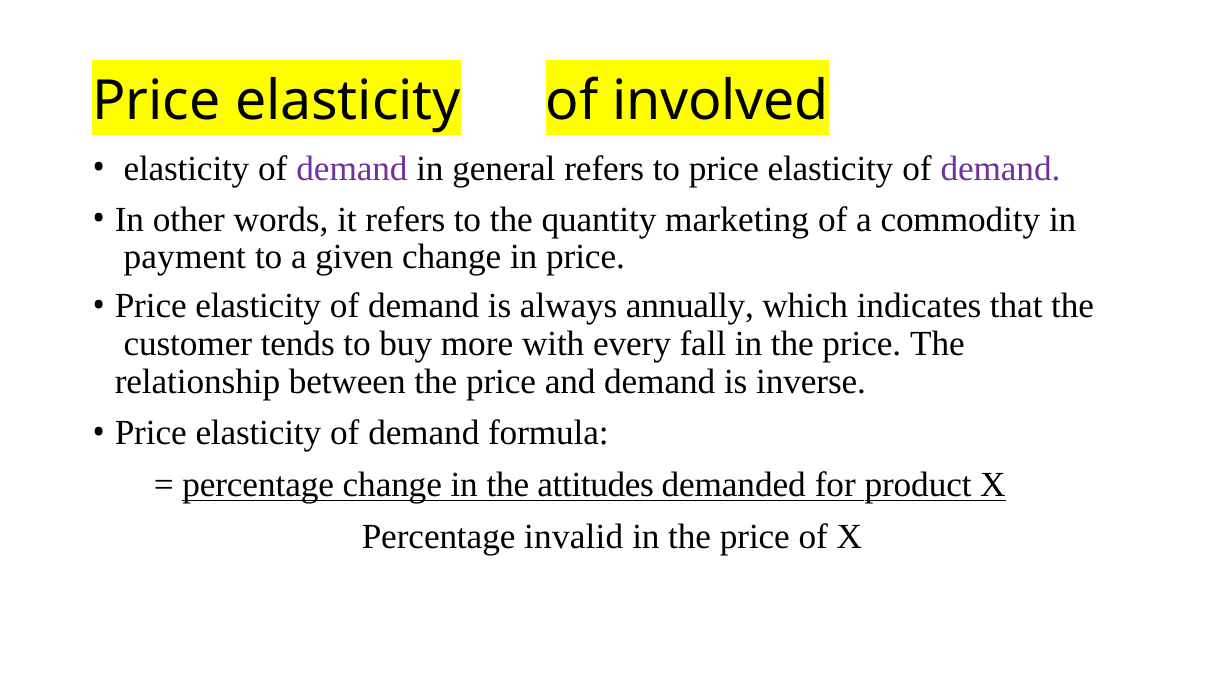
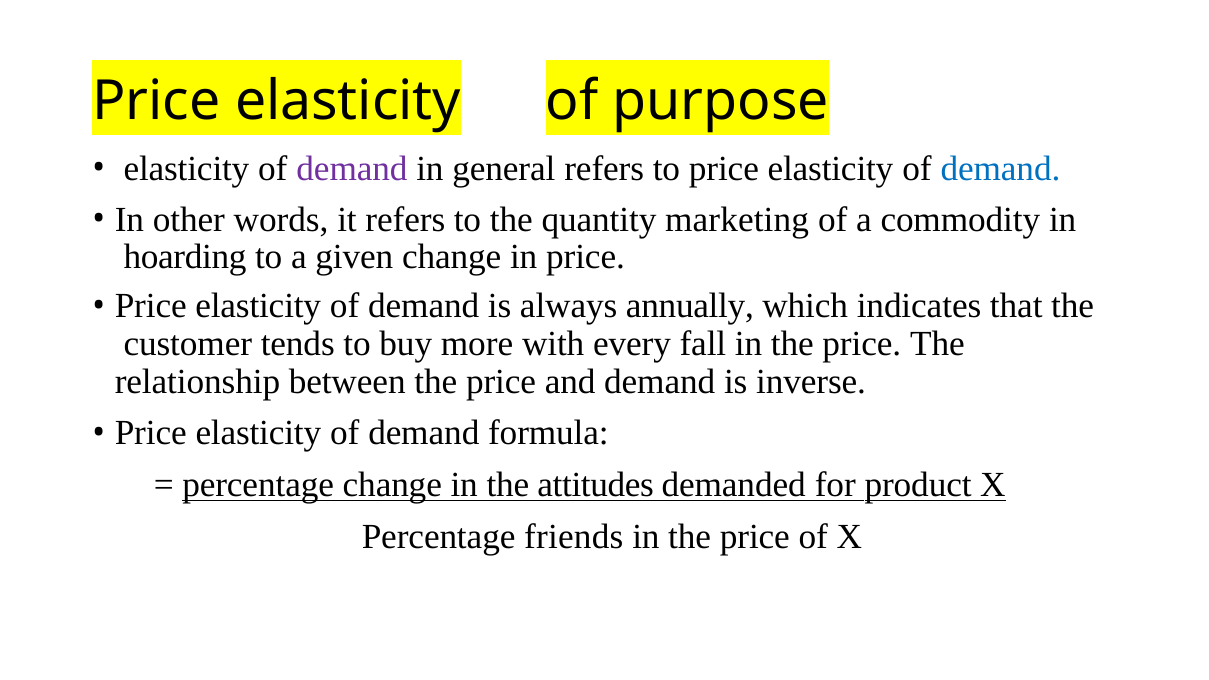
involved: involved -> purpose
demand at (1000, 168) colour: purple -> blue
payment: payment -> hoarding
invalid: invalid -> friends
